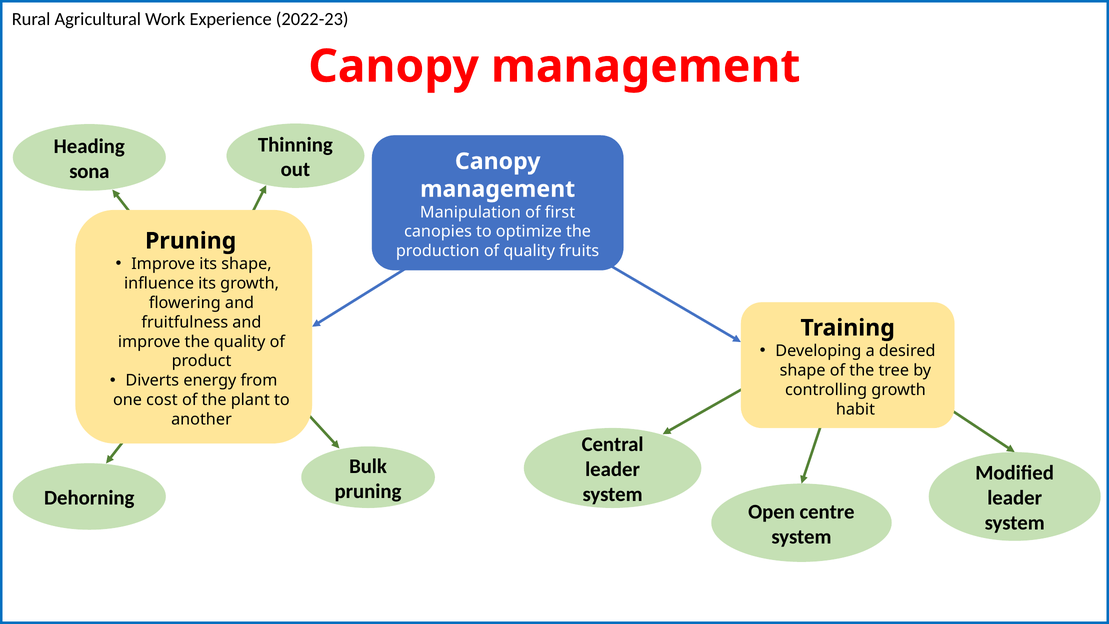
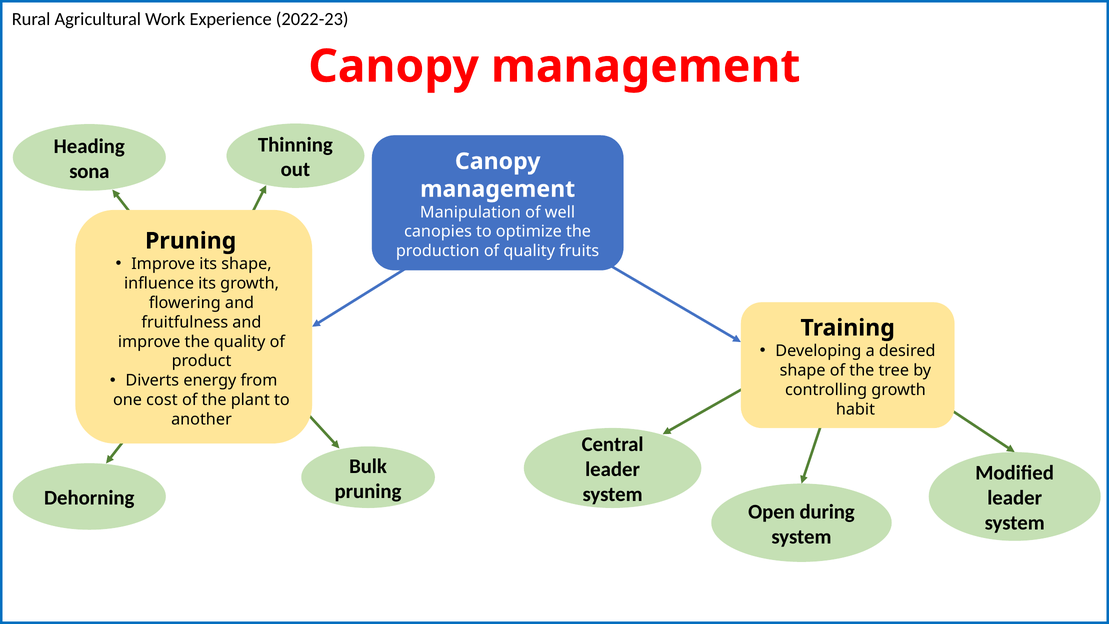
first: first -> well
centre: centre -> during
